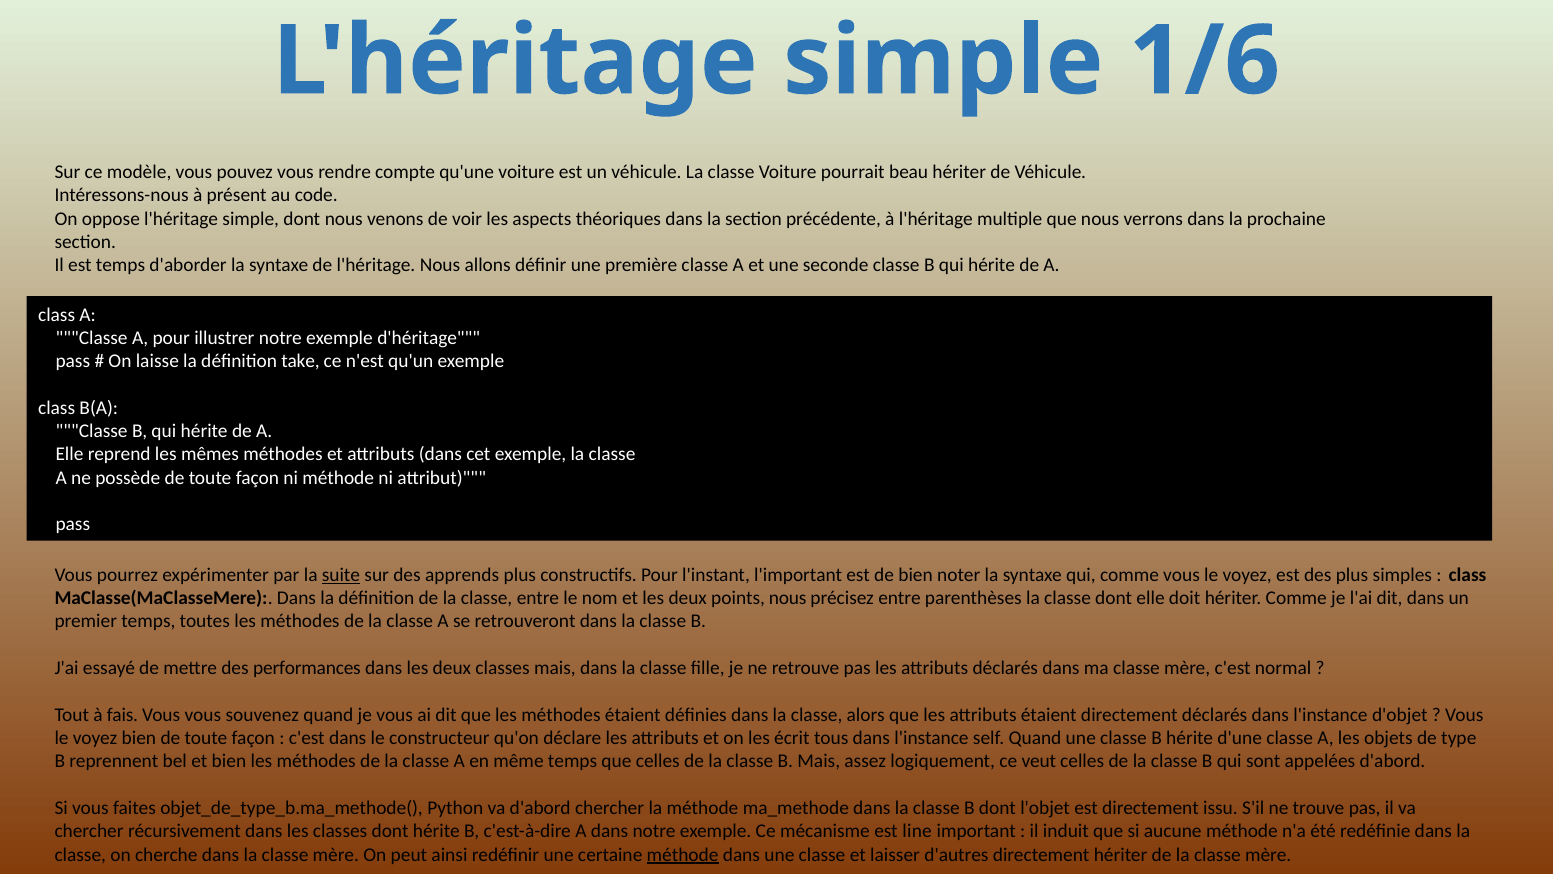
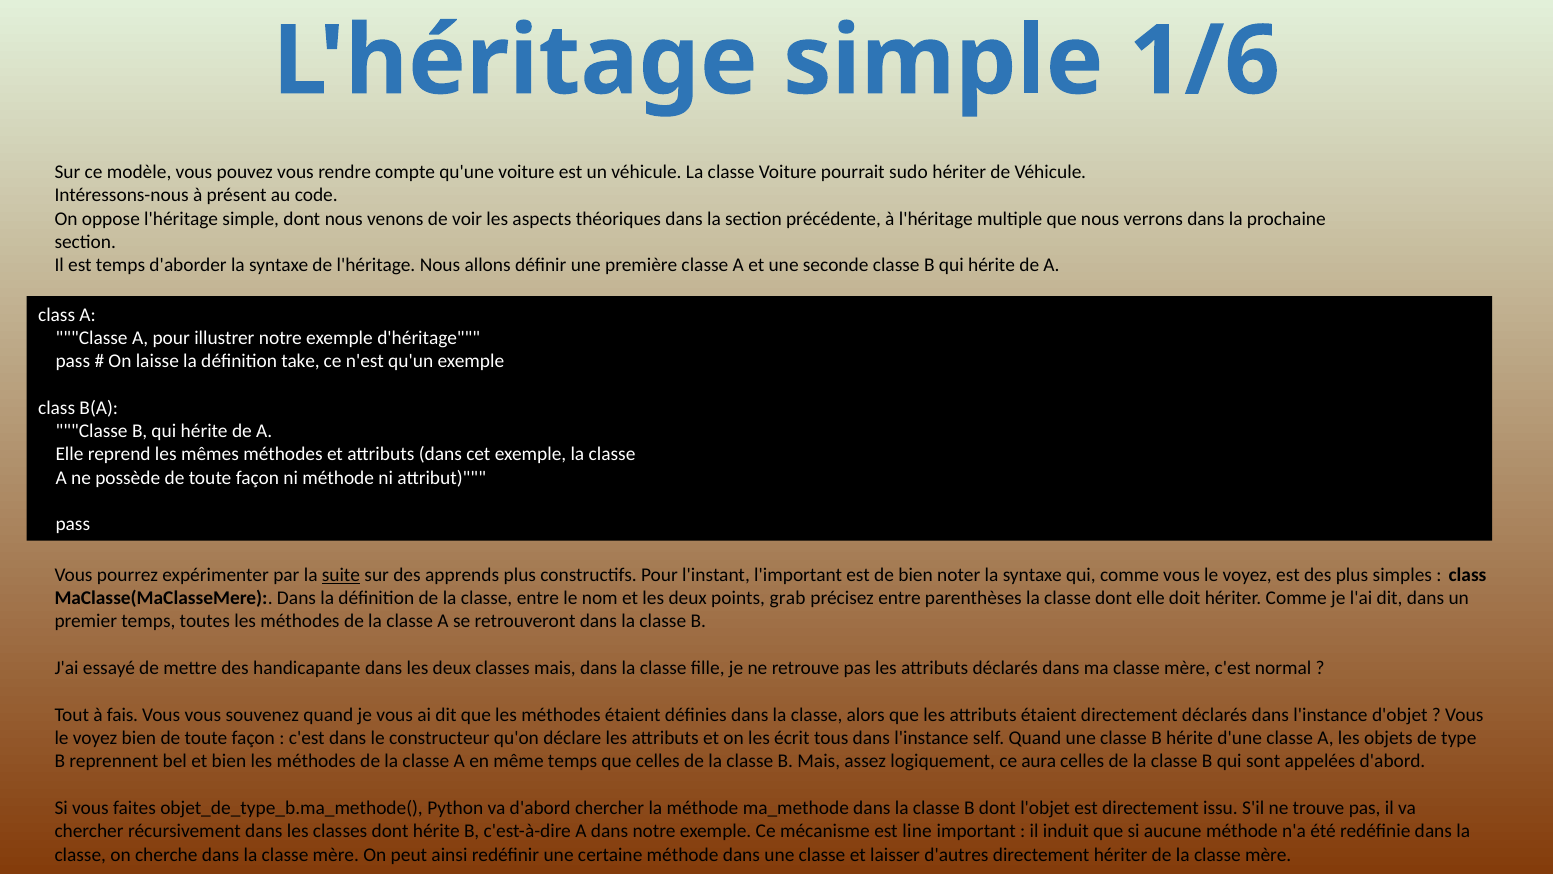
beau: beau -> sudo
points nous: nous -> grab
performances: performances -> handicapante
veut: veut -> aura
méthode at (683, 854) underline: present -> none
